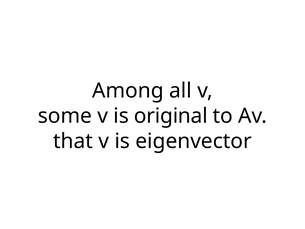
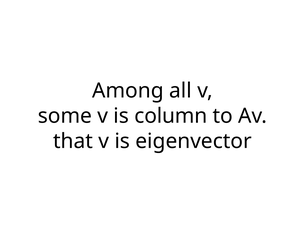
original: original -> column
